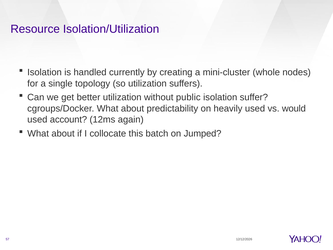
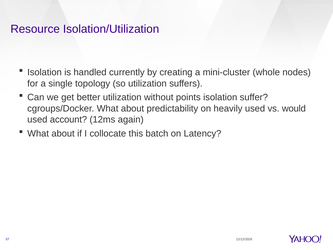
public: public -> points
Jumped: Jumped -> Latency
